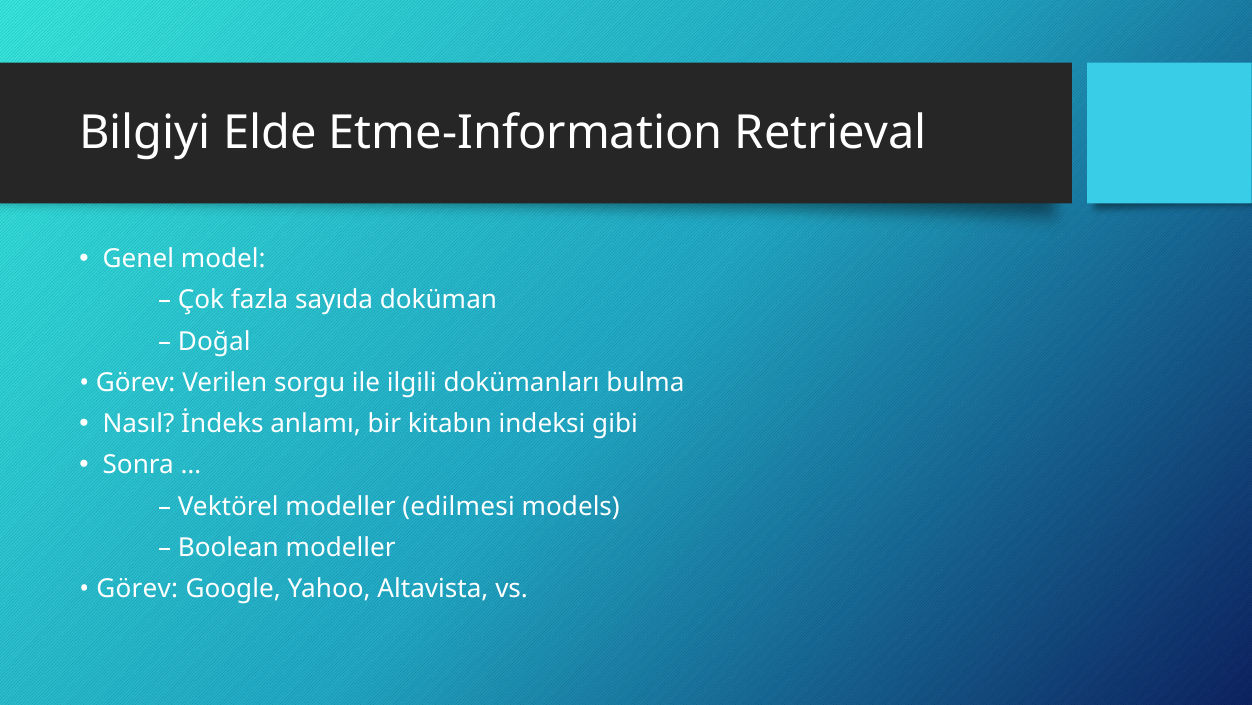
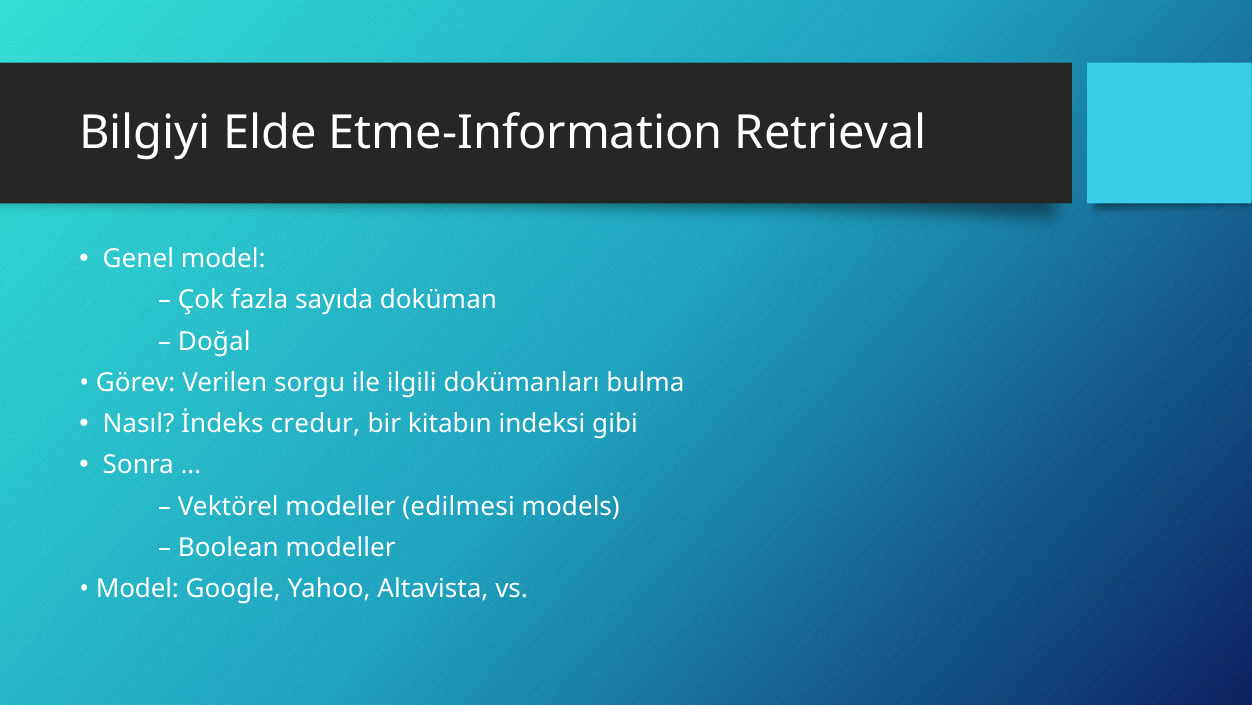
anlamı: anlamı -> credur
Görev at (137, 588): Görev -> Model
